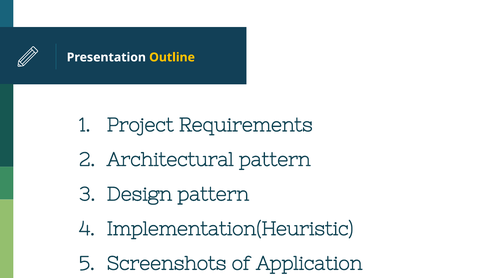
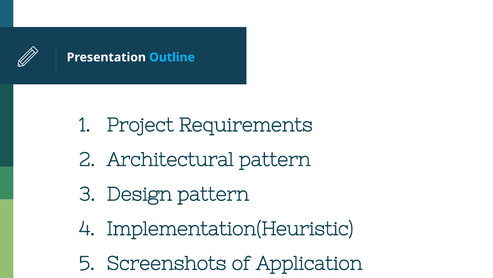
Outline colour: yellow -> light blue
